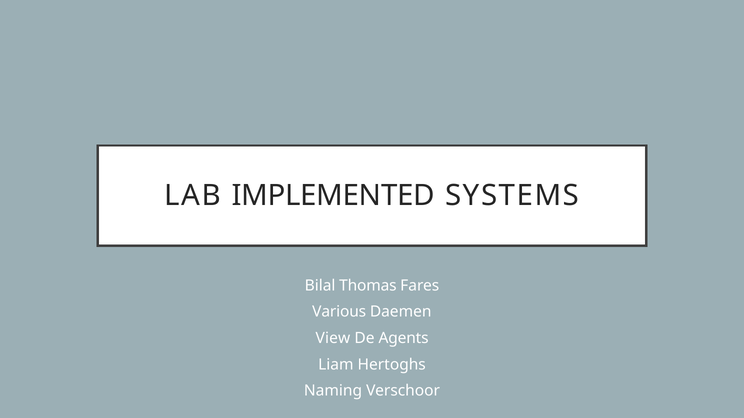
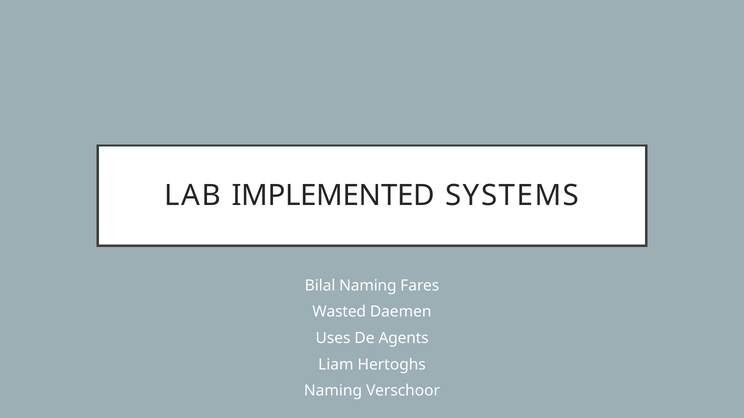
Bilal Thomas: Thomas -> Naming
Various: Various -> Wasted
View: View -> Uses
